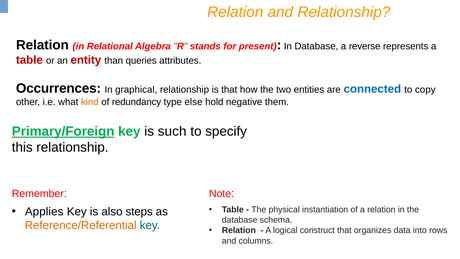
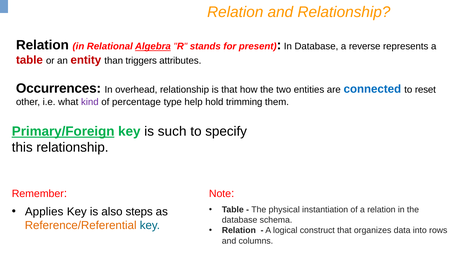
Algebra underline: none -> present
queries: queries -> triggers
graphical: graphical -> overhead
copy: copy -> reset
kind colour: orange -> purple
redundancy: redundancy -> percentage
else: else -> help
negative: negative -> trimming
